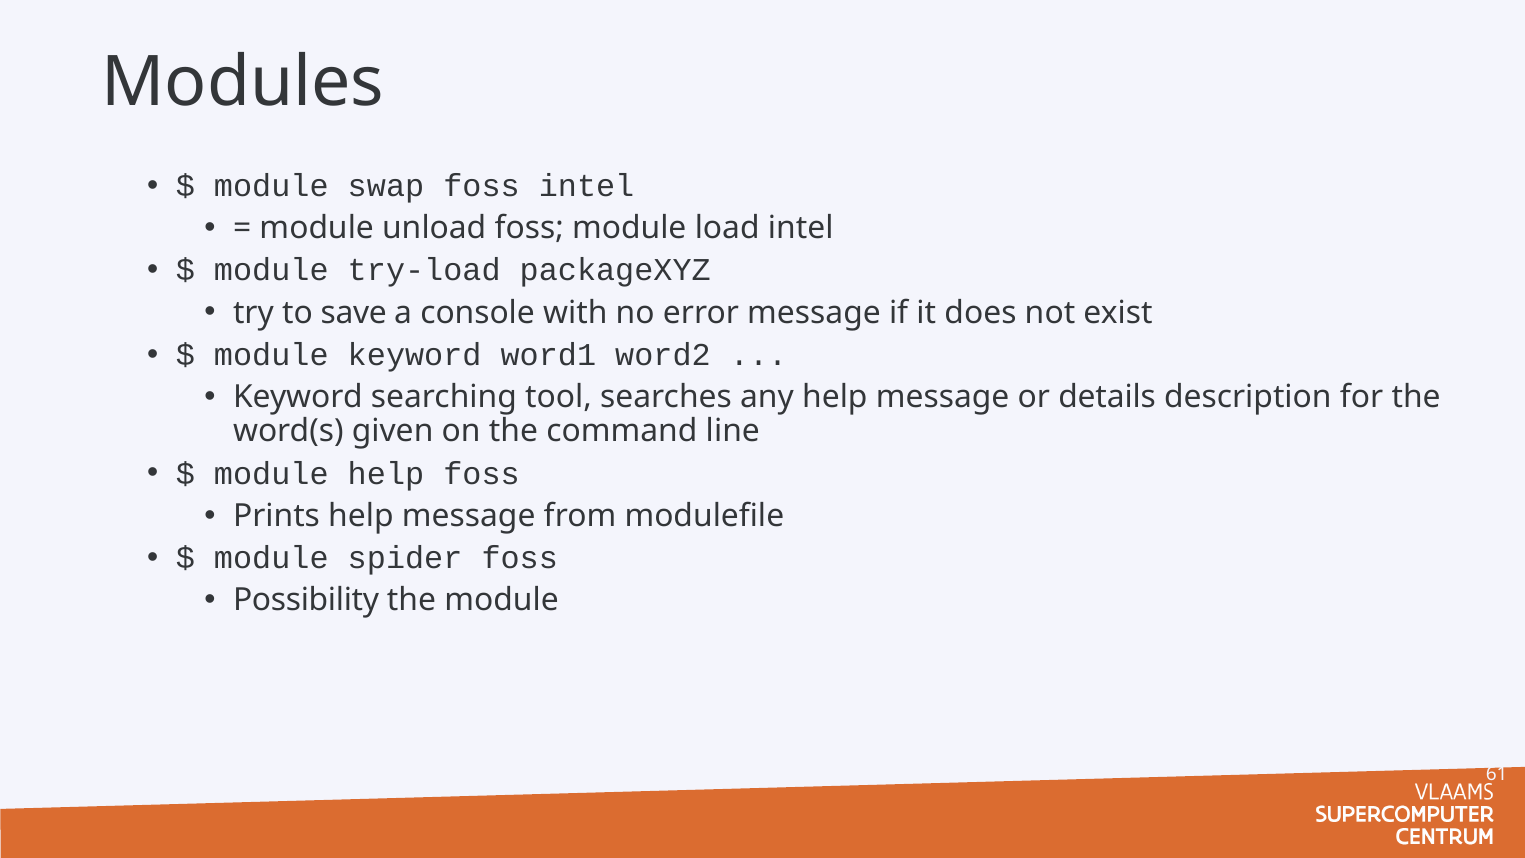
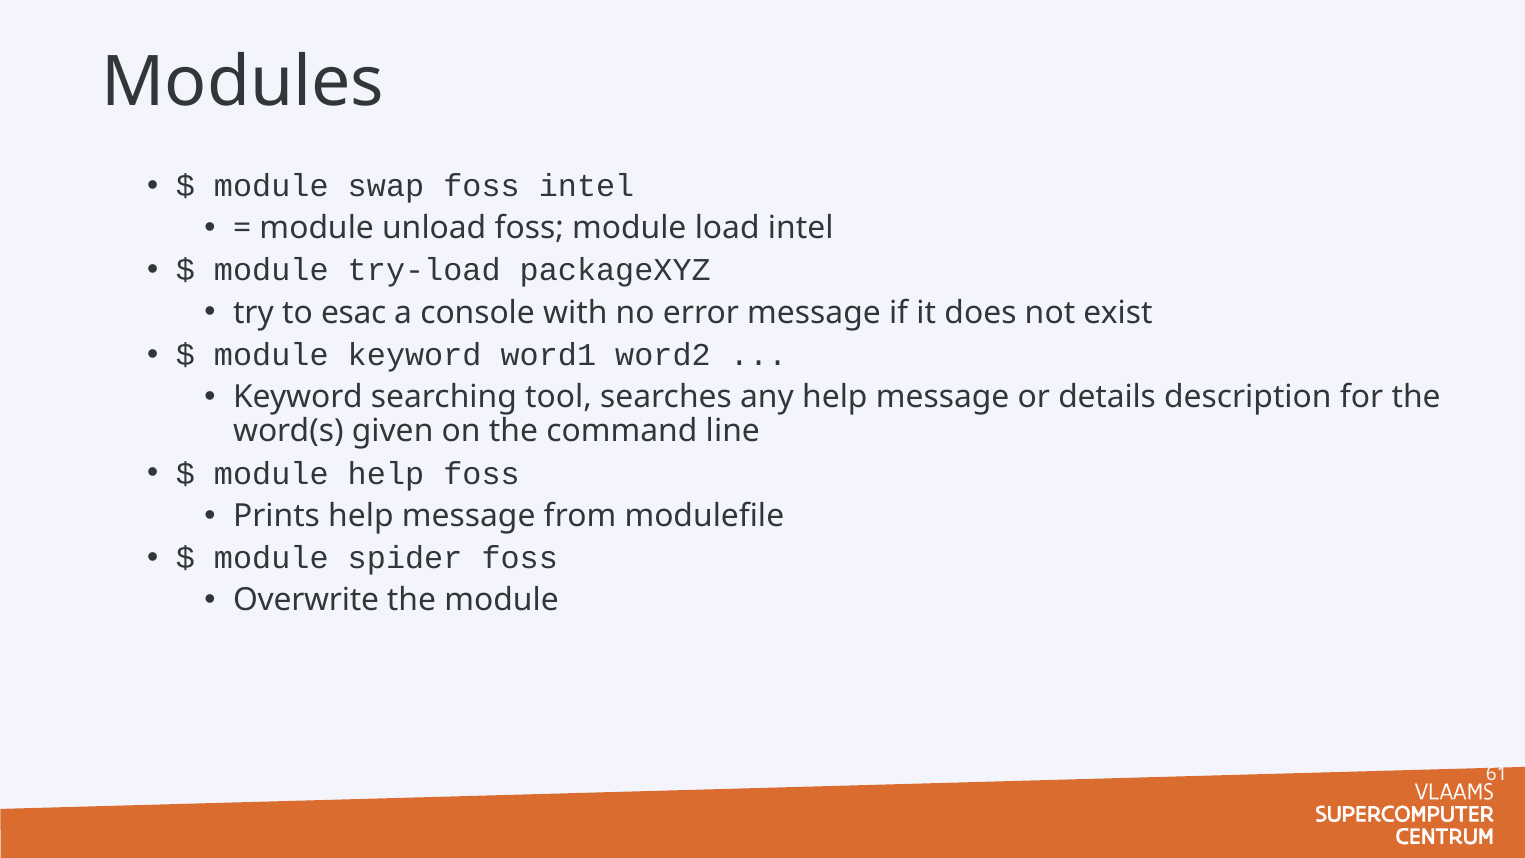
save: save -> esac
Possibility: Possibility -> Overwrite
